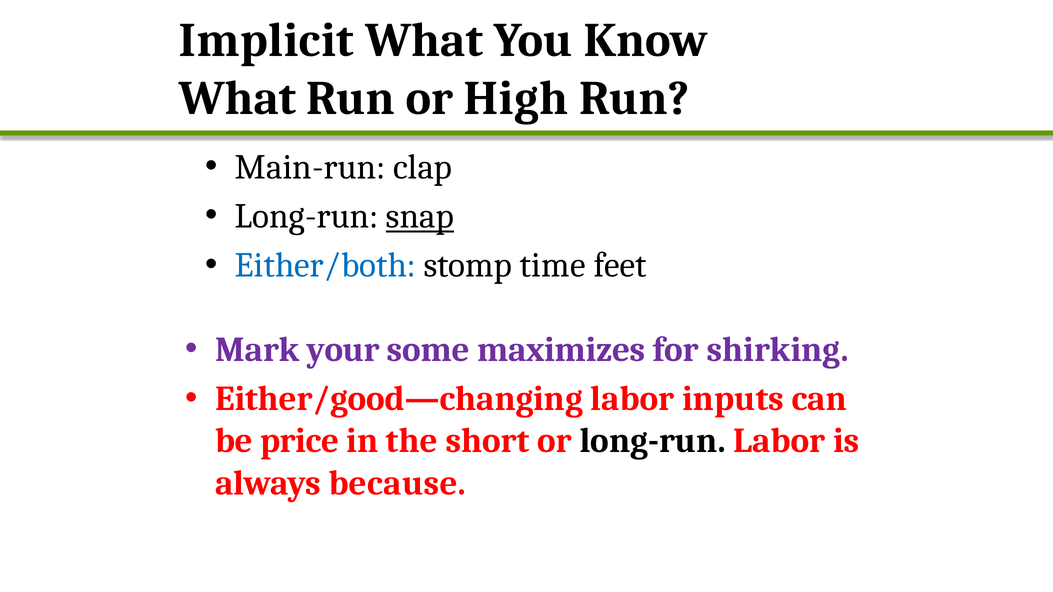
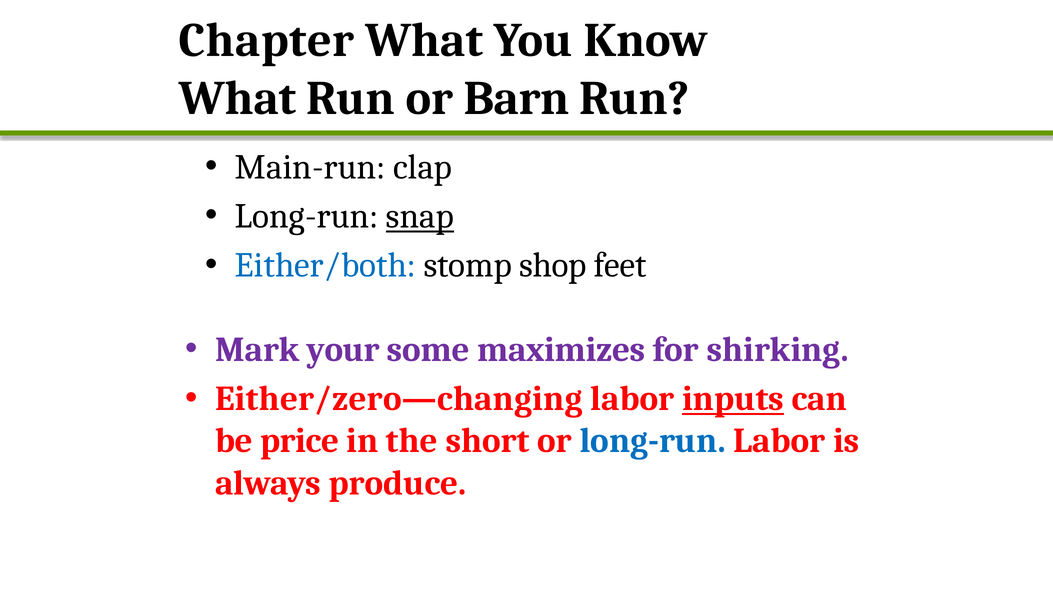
Implicit: Implicit -> Chapter
High: High -> Barn
time: time -> shop
Either/good—changing: Either/good—changing -> Either/zero—changing
inputs underline: none -> present
long-run at (653, 441) colour: black -> blue
because: because -> produce
